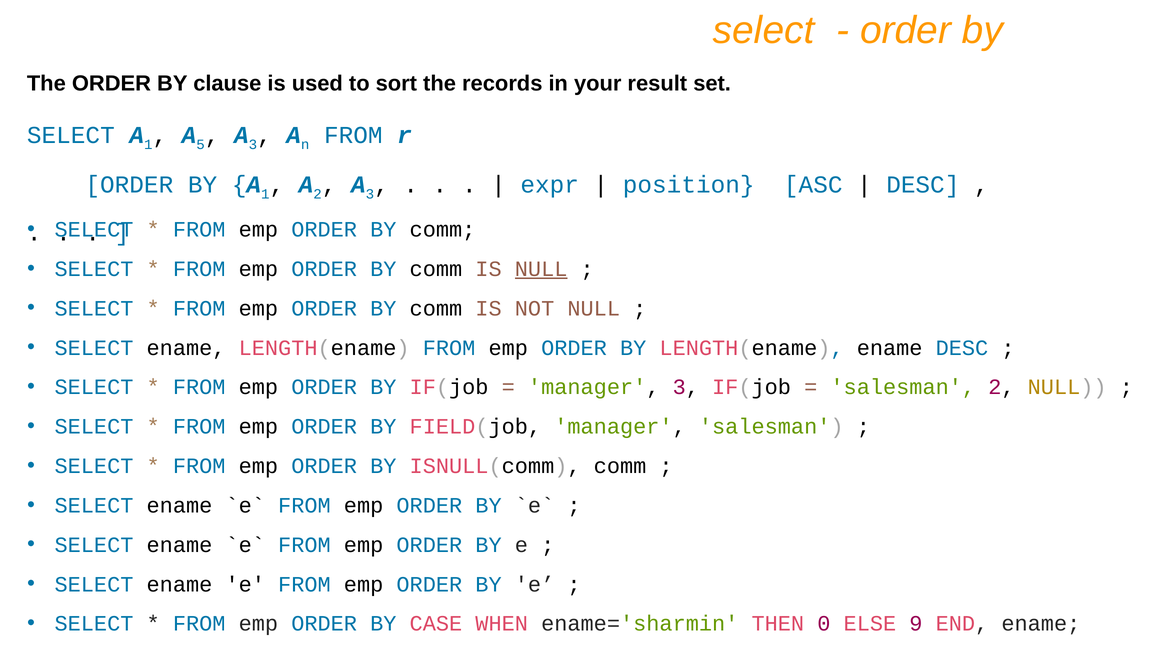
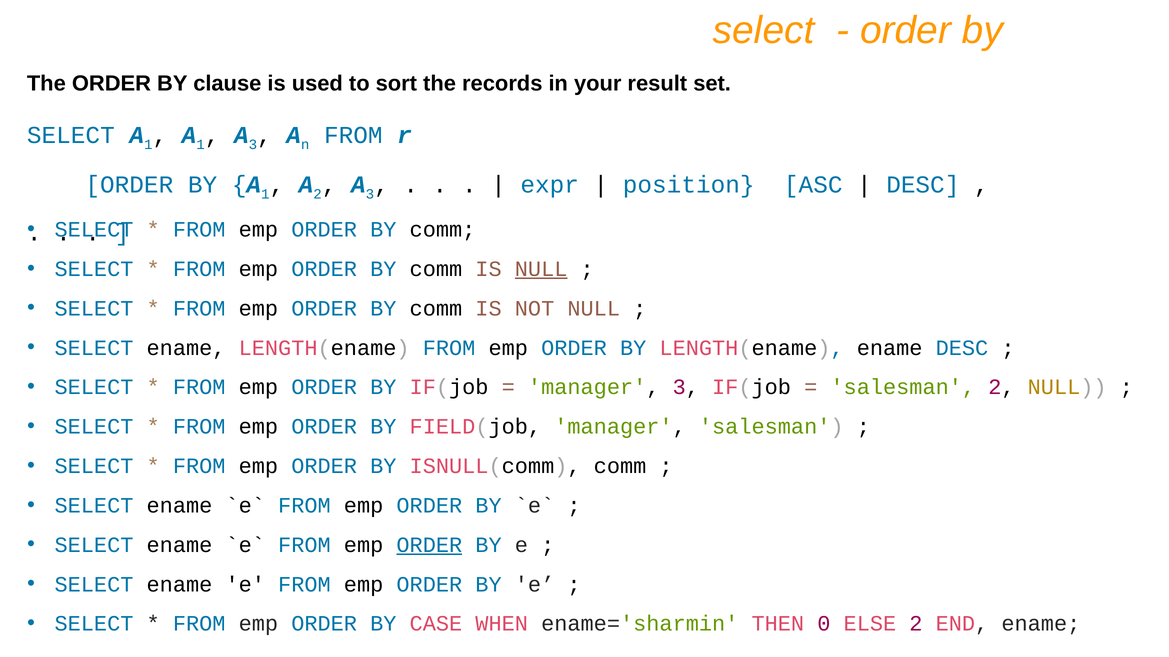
5 at (201, 145): 5 -> 1
ORDER at (429, 545) underline: none -> present
ELSE 9: 9 -> 2
